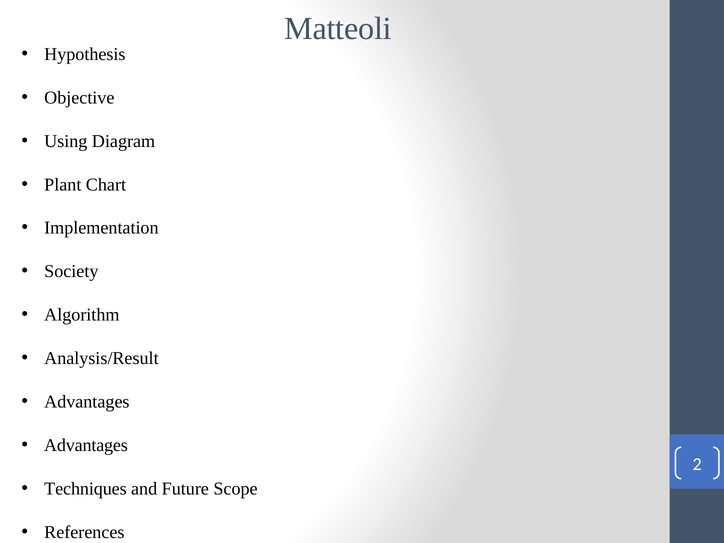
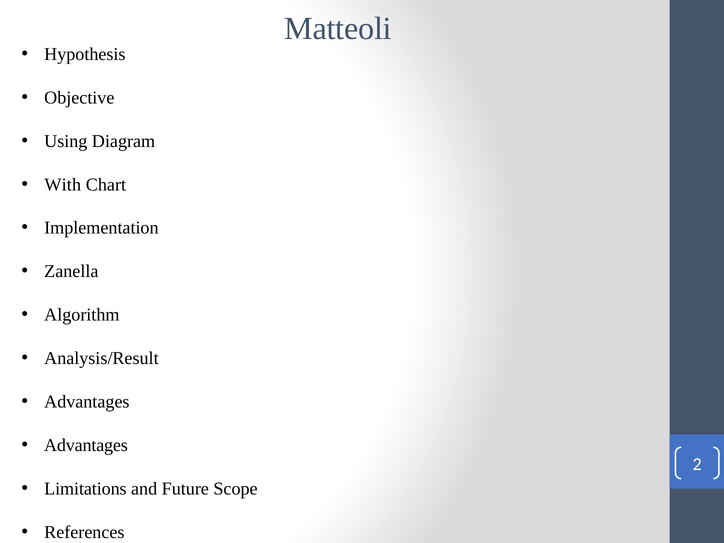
Plant: Plant -> With
Society: Society -> Zanella
Techniques: Techniques -> Limitations
